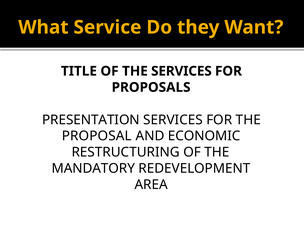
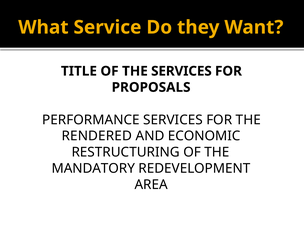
PRESENTATION: PRESENTATION -> PERFORMANCE
PROPOSAL: PROPOSAL -> RENDERED
